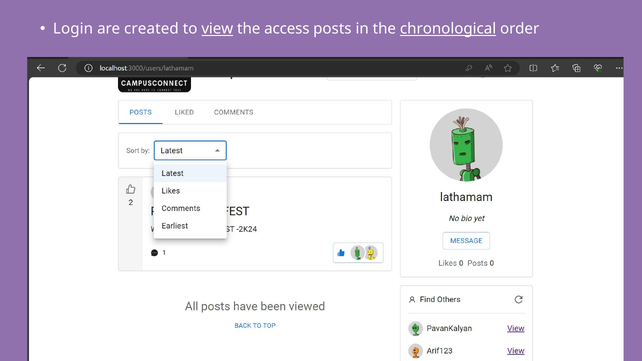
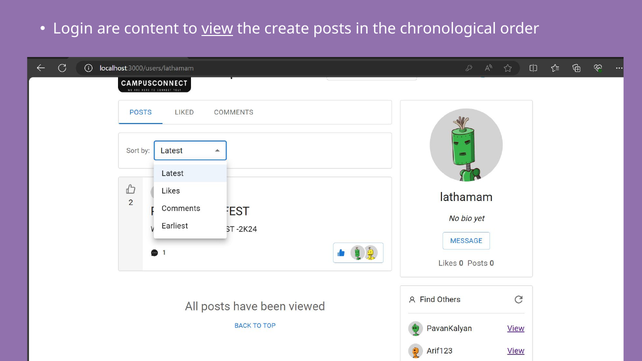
created: created -> content
access: access -> create
chronological underline: present -> none
